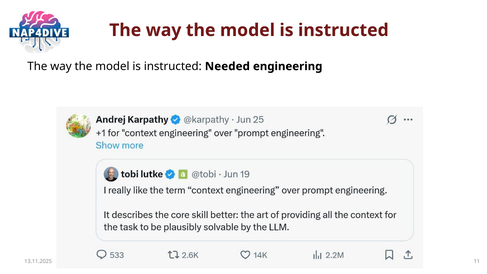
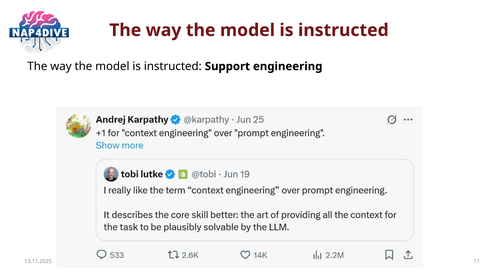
Needed: Needed -> Support
